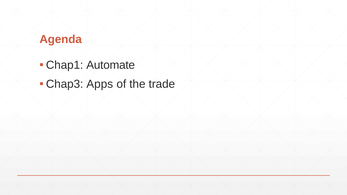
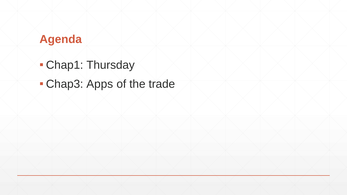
Automate: Automate -> Thursday
